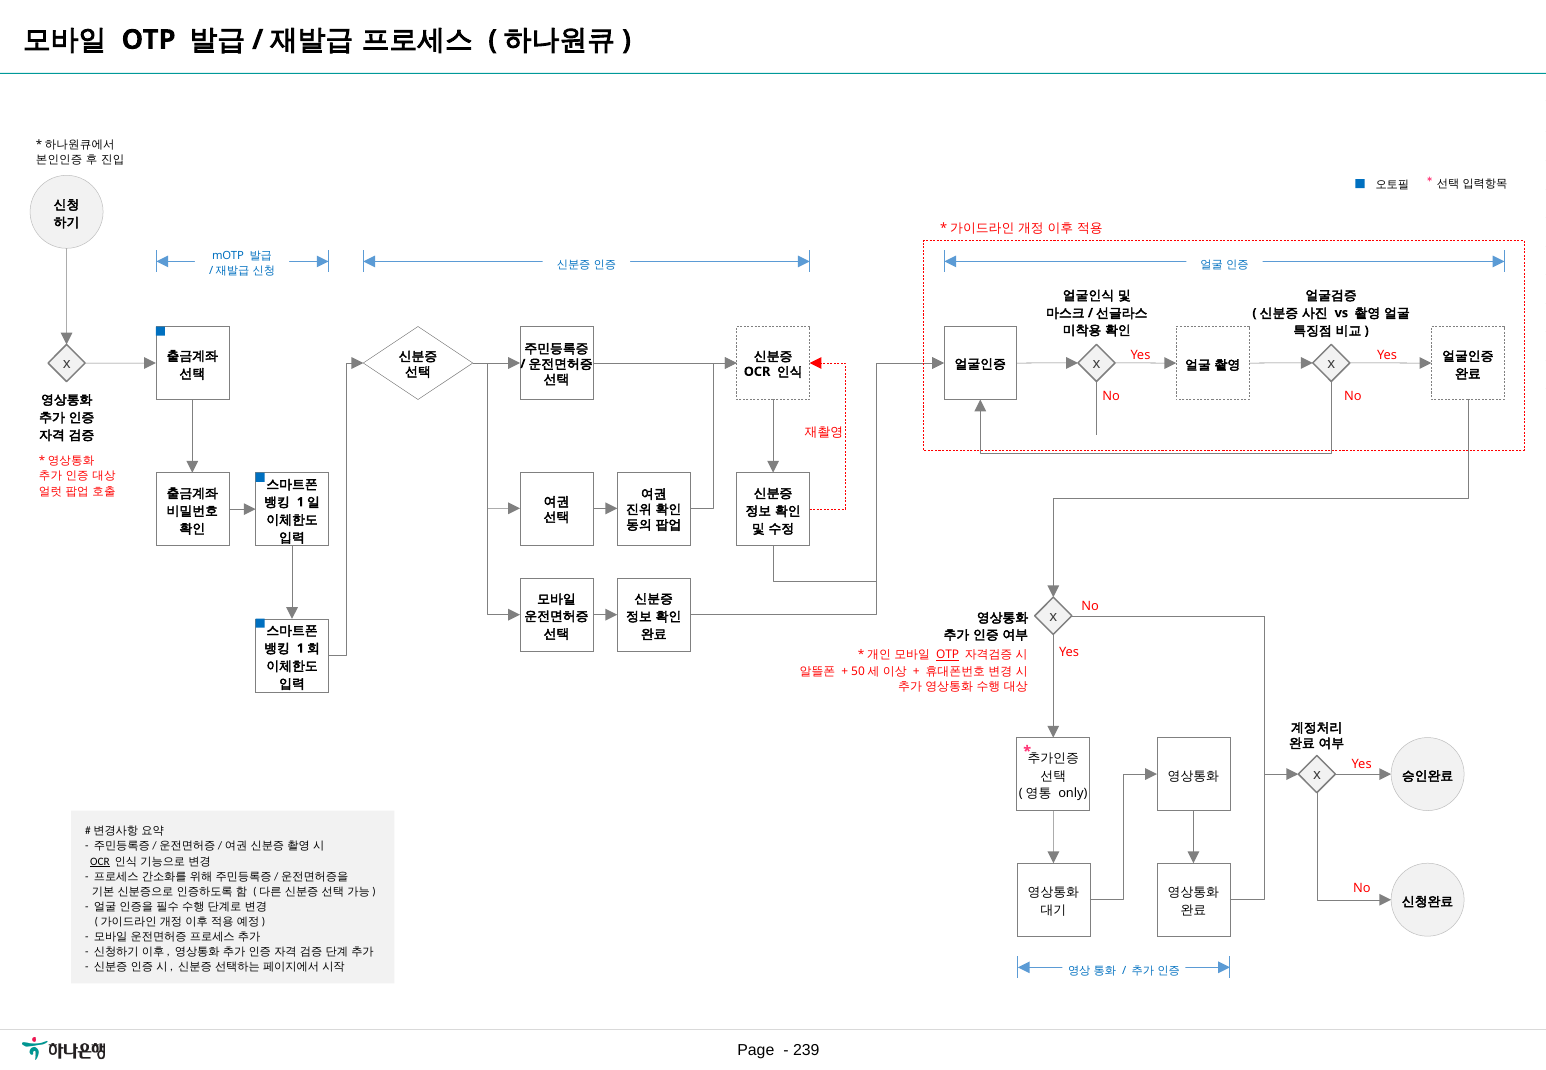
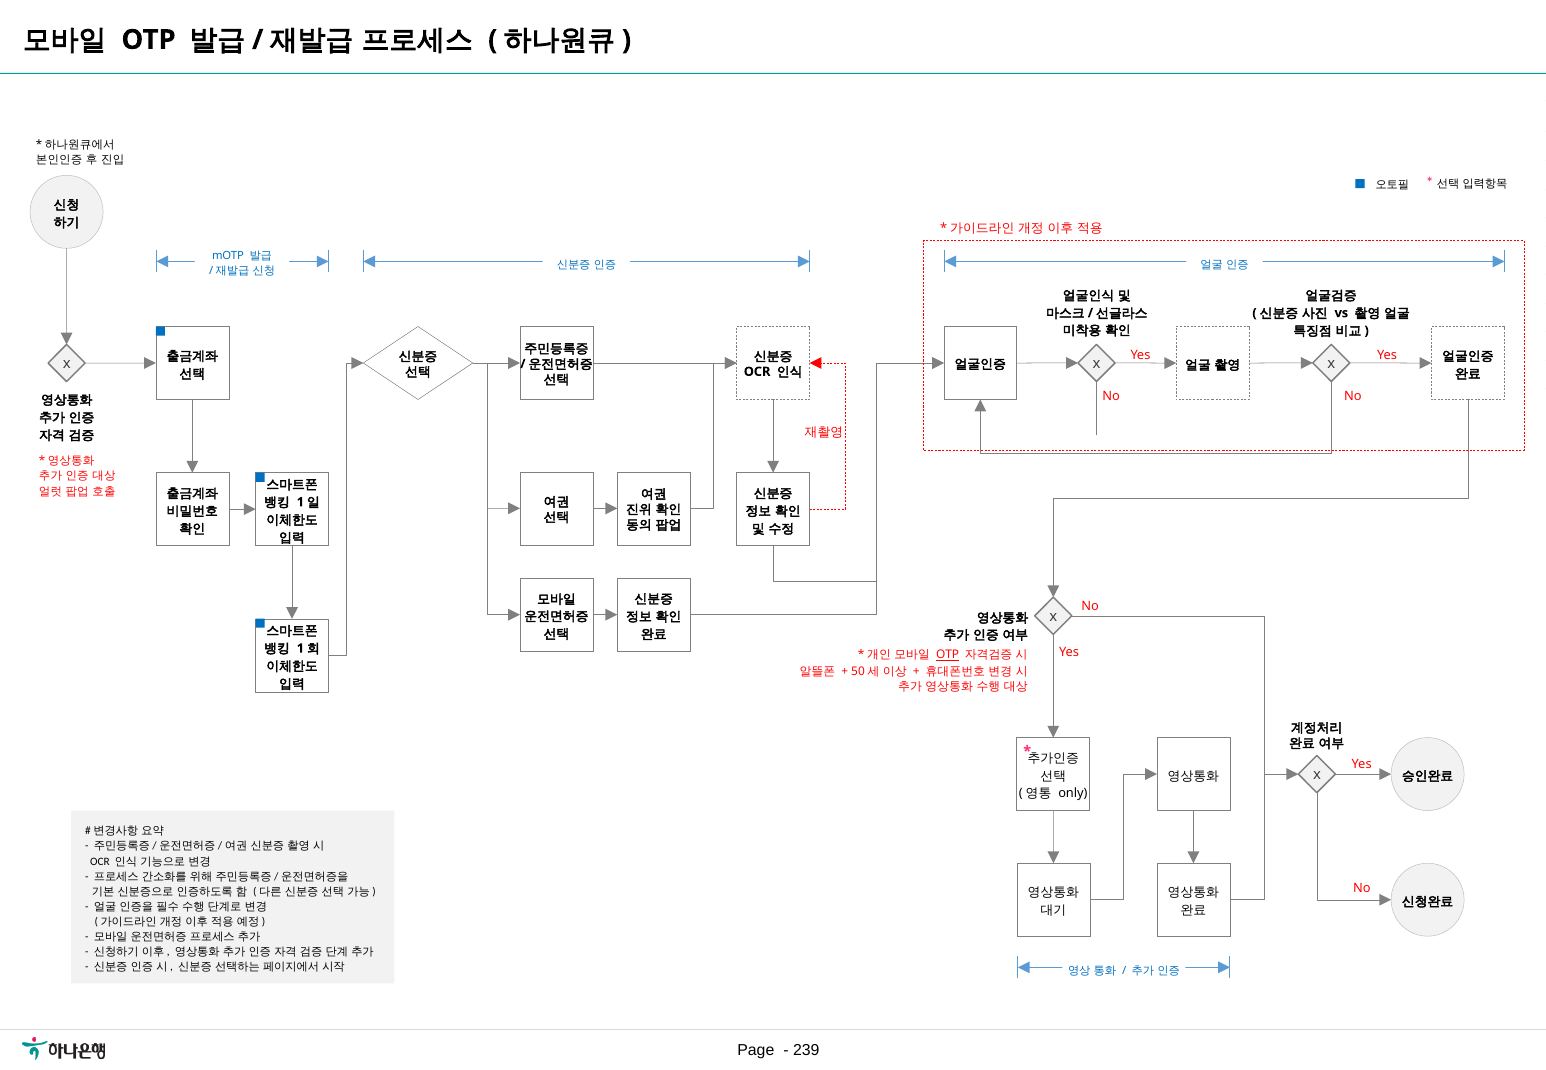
OCR at (100, 862) underline: present -> none
